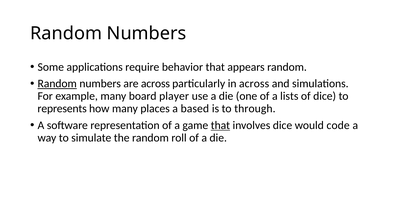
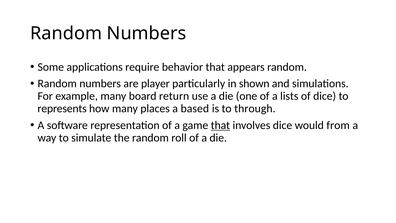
Random at (57, 84) underline: present -> none
are across: across -> player
in across: across -> shown
player: player -> return
code: code -> from
